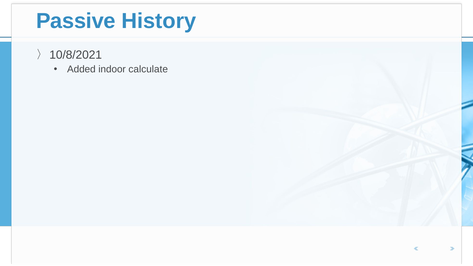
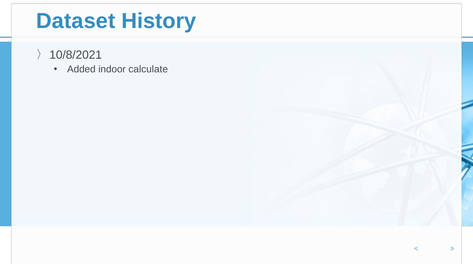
Passive: Passive -> Dataset
